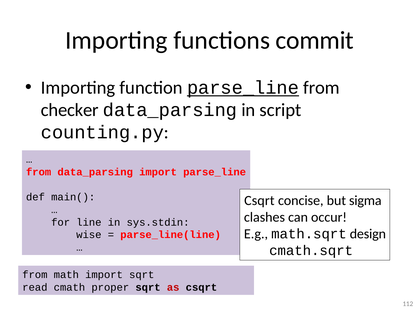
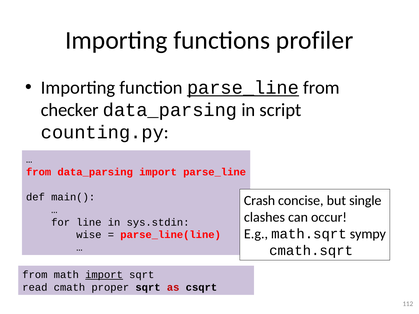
commit: commit -> profiler
Csqrt at (259, 201): Csqrt -> Crash
sigma: sigma -> single
design: design -> sympy
import at (104, 275) underline: none -> present
